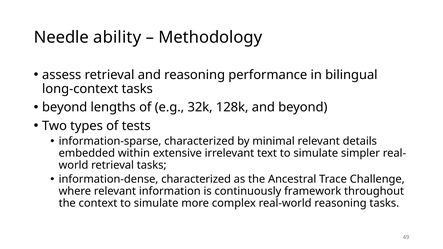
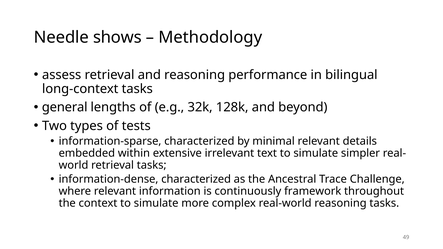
ability: ability -> shows
beyond at (65, 107): beyond -> general
